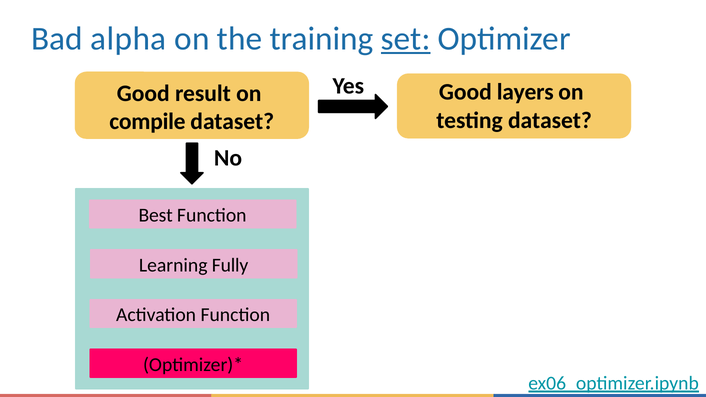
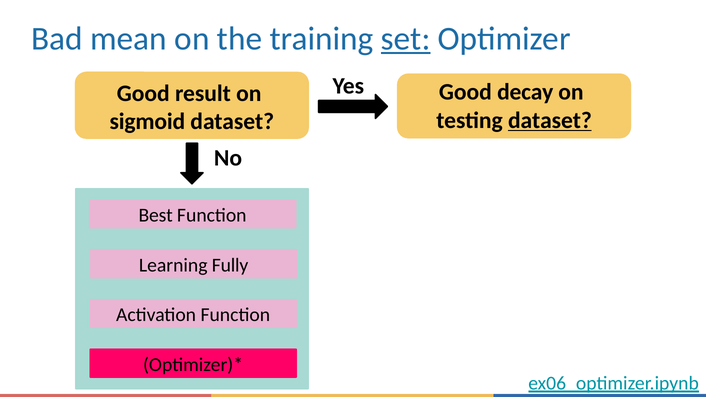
alpha: alpha -> mean
layers: layers -> decay
dataset at (550, 120) underline: none -> present
compile: compile -> sigmoid
